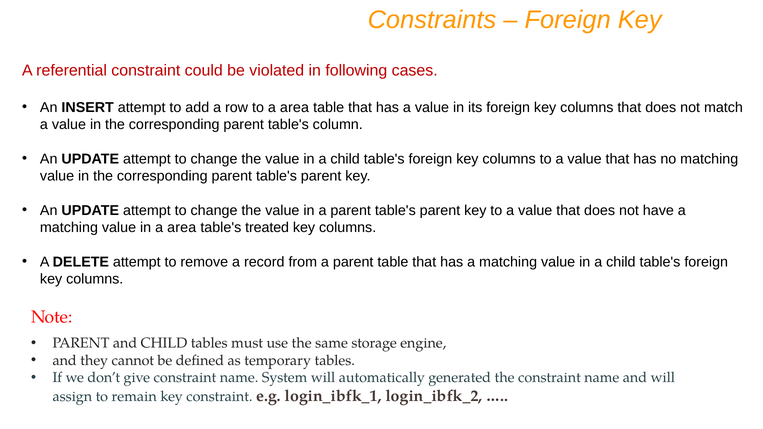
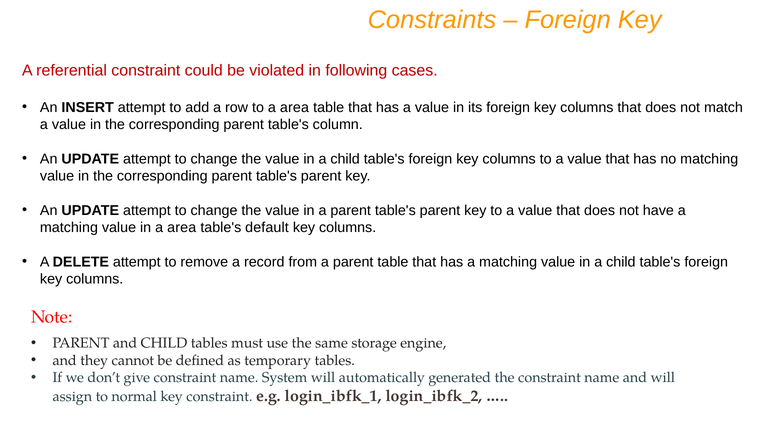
treated: treated -> default
remain: remain -> normal
